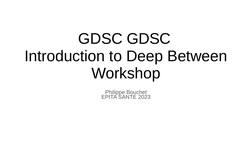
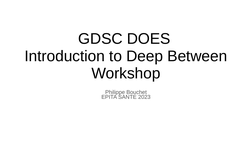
GDSC GDSC: GDSC -> DOES
